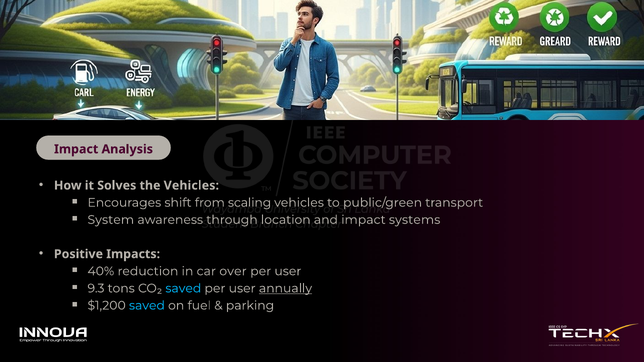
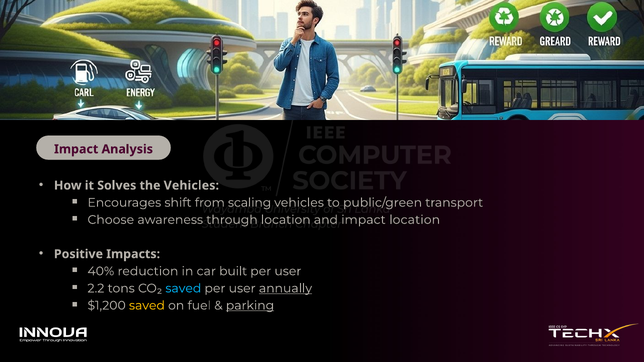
System: System -> Choose
impact systems: systems -> location
over: over -> built
9.3: 9.3 -> 2.2
saved at (147, 306) colour: light blue -> yellow
parking underline: none -> present
